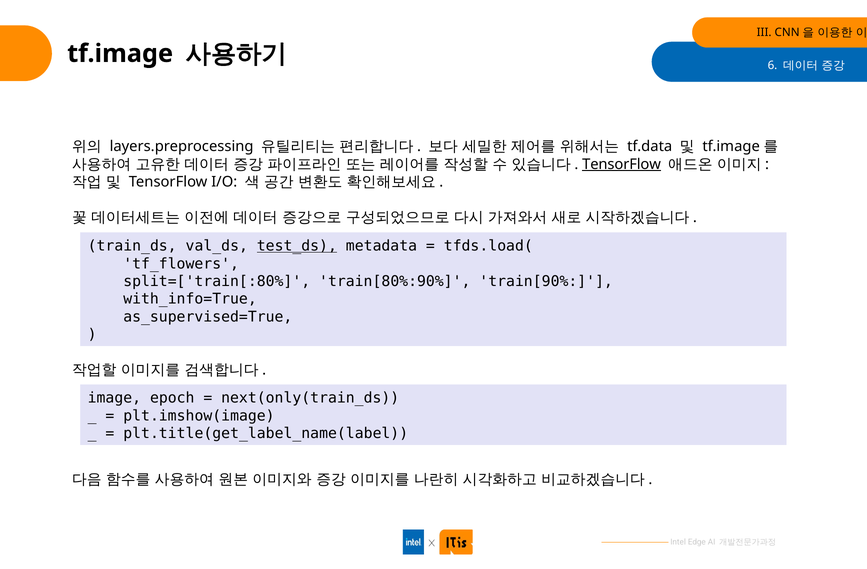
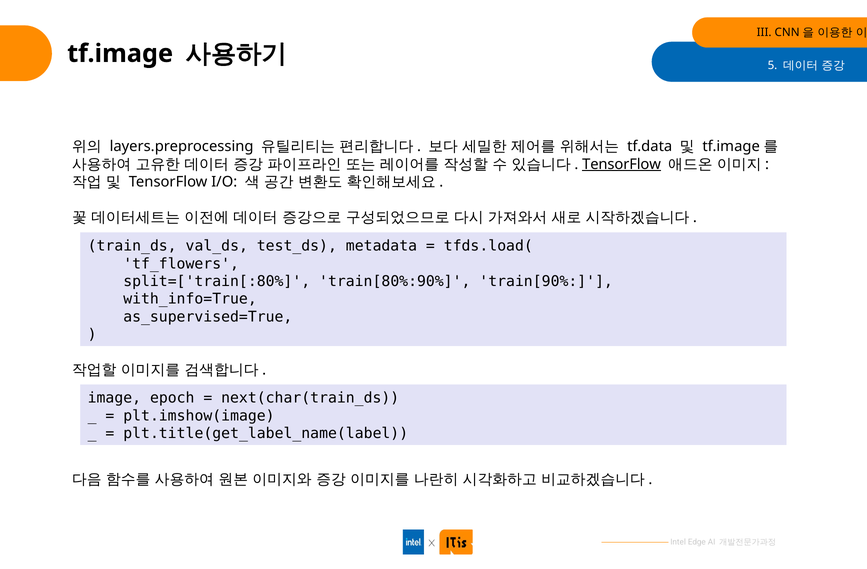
6: 6 -> 5
test_ds underline: present -> none
next(only(train_ds: next(only(train_ds -> next(char(train_ds
